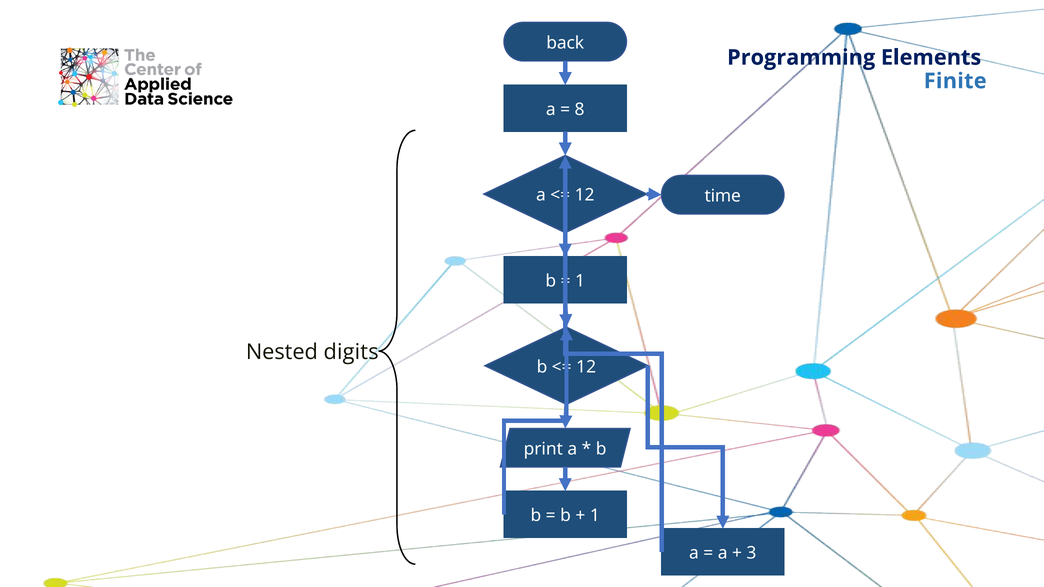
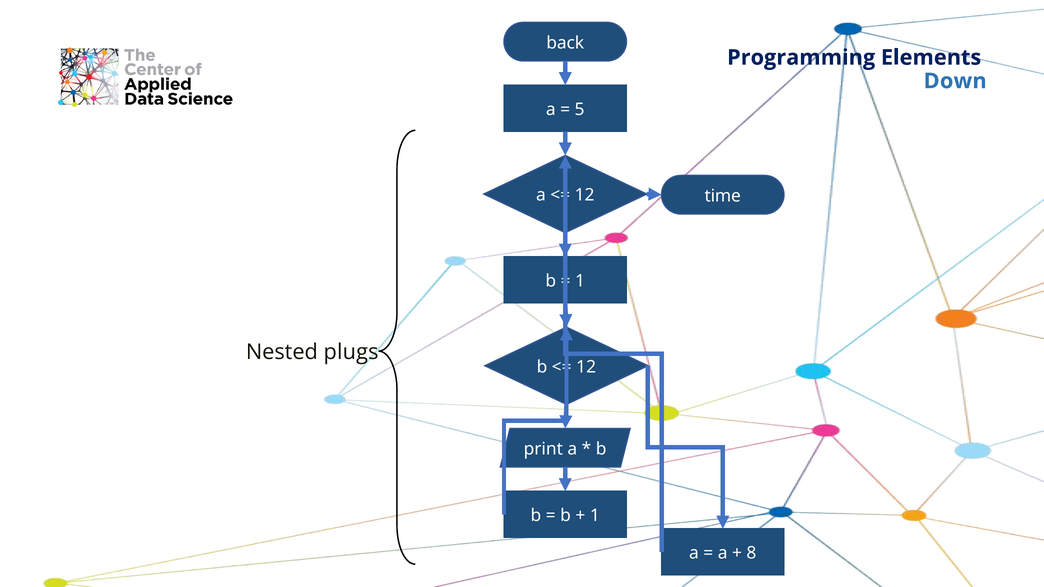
Finite: Finite -> Down
8: 8 -> 5
digits: digits -> plugs
3: 3 -> 8
